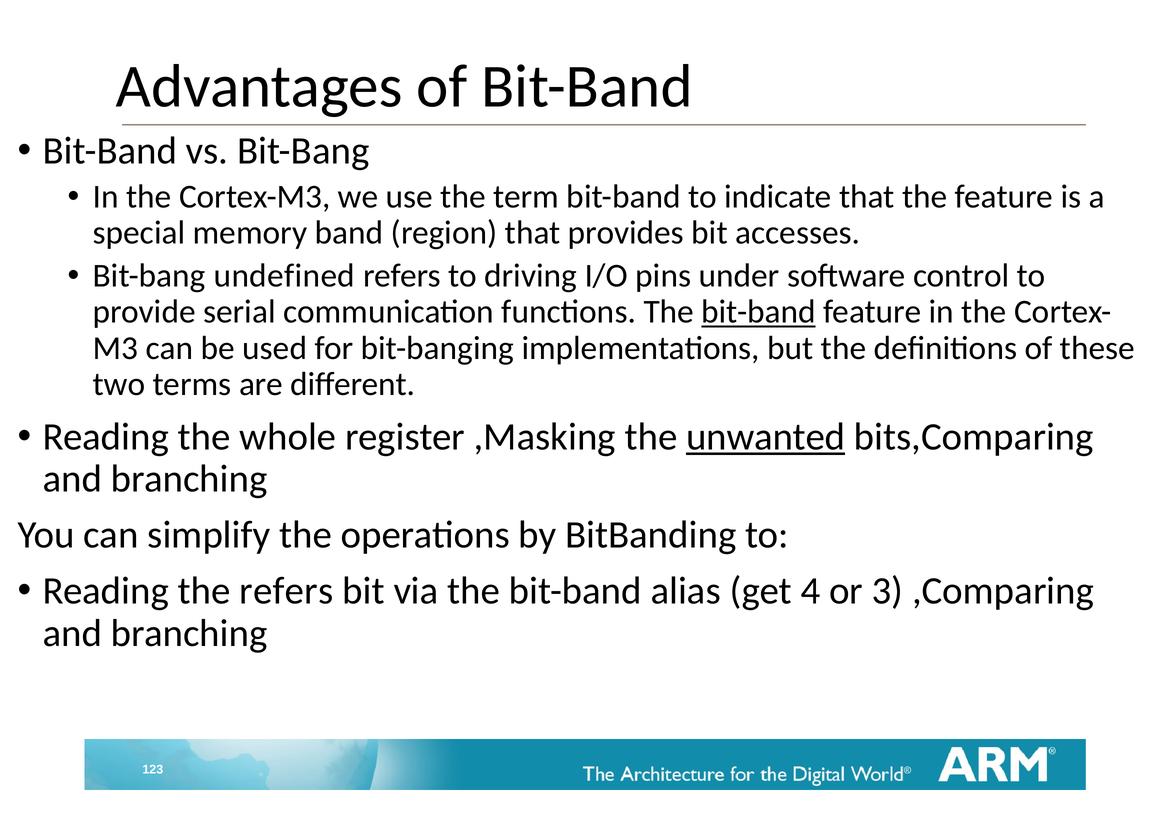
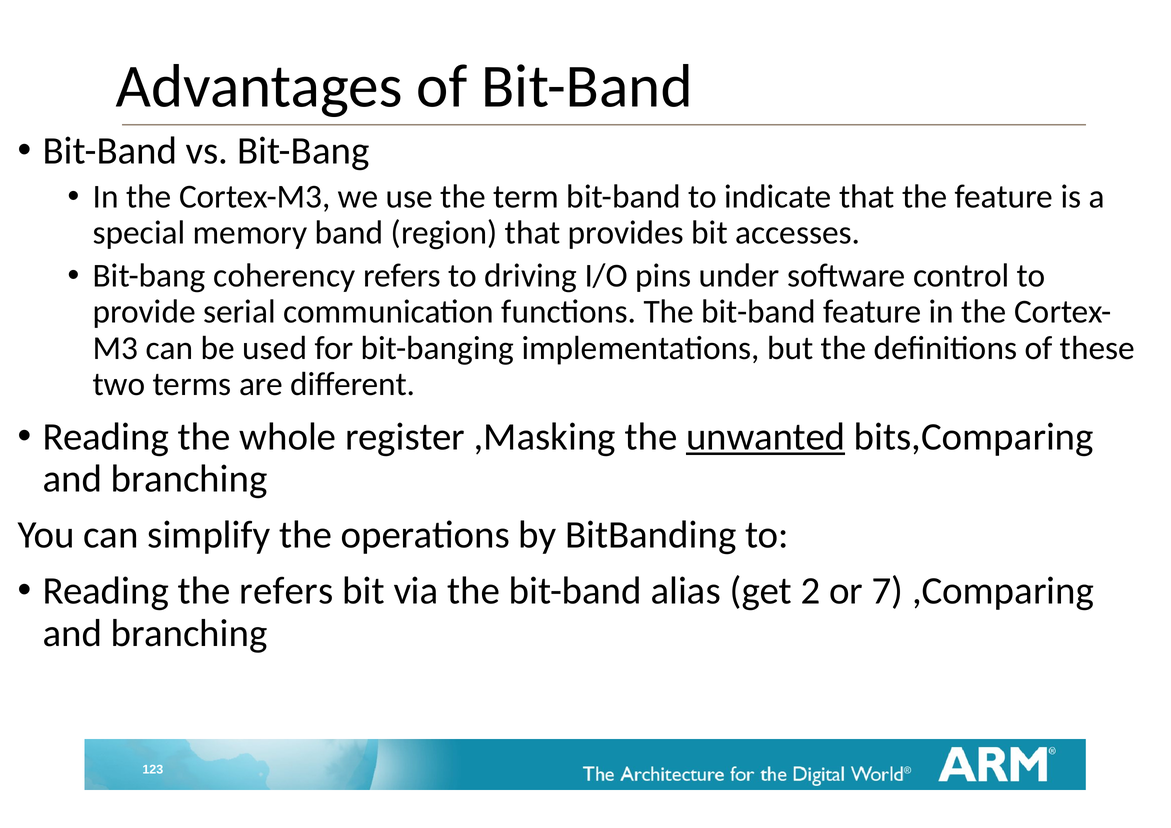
undefined: undefined -> coherency
bit-band at (758, 312) underline: present -> none
4: 4 -> 2
3: 3 -> 7
